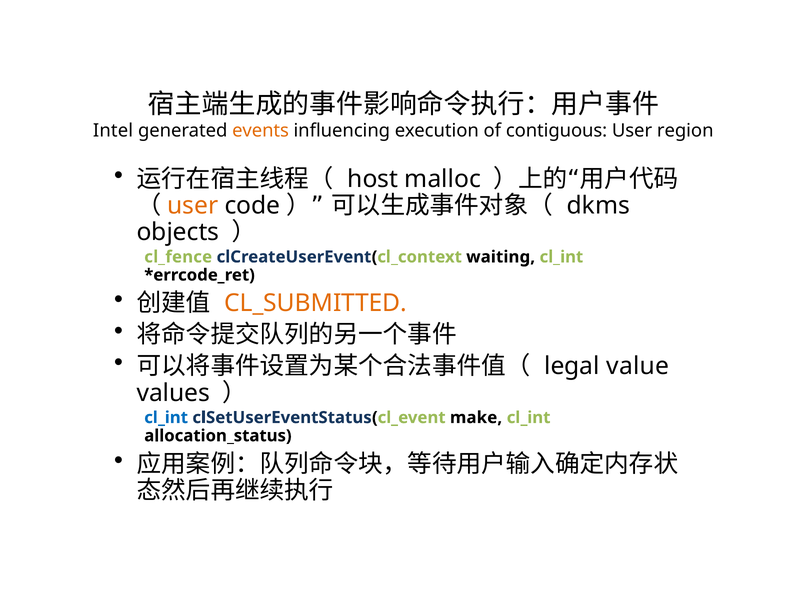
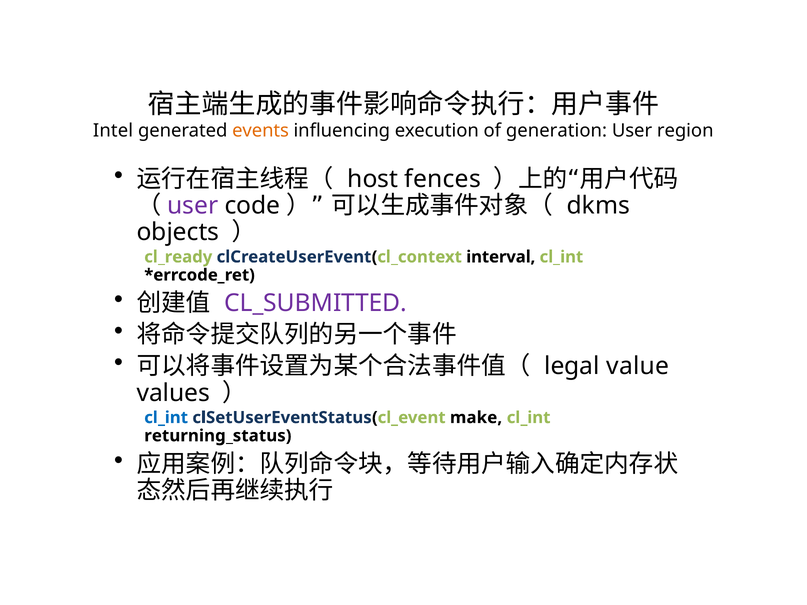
contiguous: contiguous -> generation
malloc: malloc -> fences
user at (193, 206) colour: orange -> purple
cl_fence: cl_fence -> cl_ready
waiting: waiting -> interval
CL_SUBMITTED colour: orange -> purple
allocation_status: allocation_status -> returning_status
